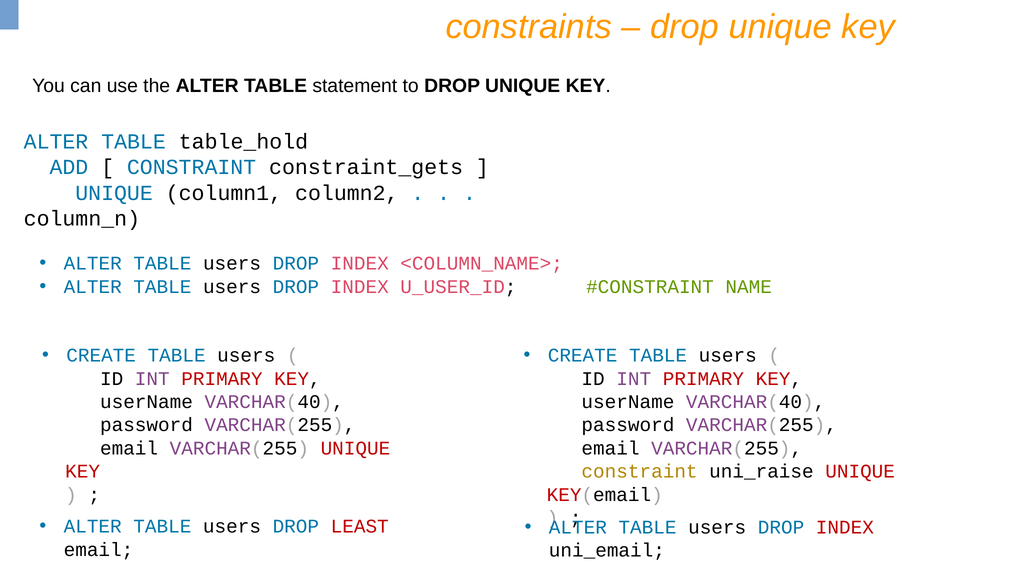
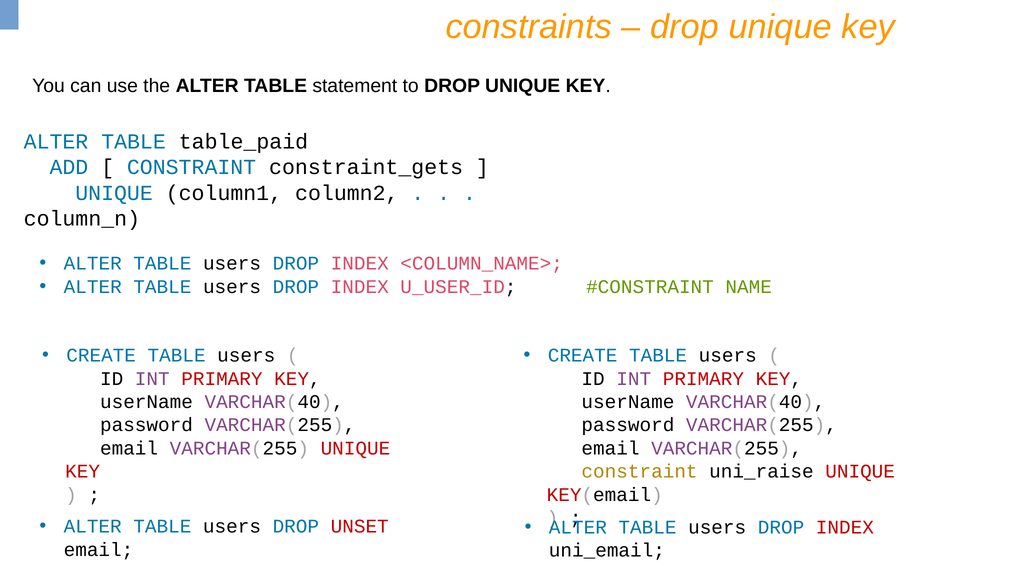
table_hold: table_hold -> table_paid
LEAST: LEAST -> UNSET
